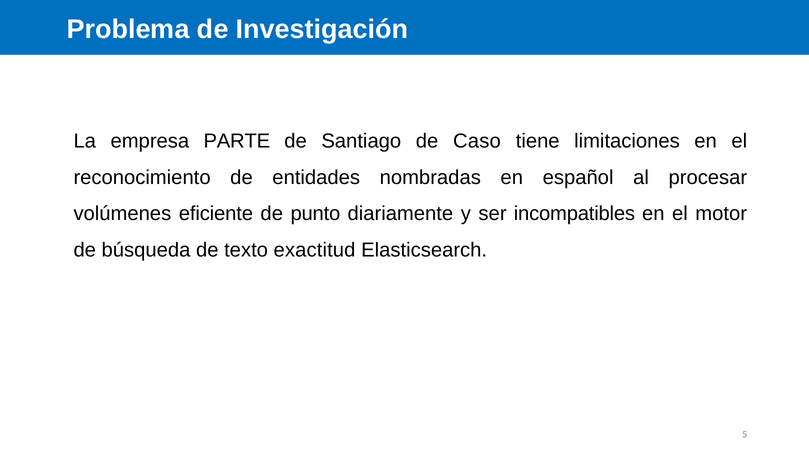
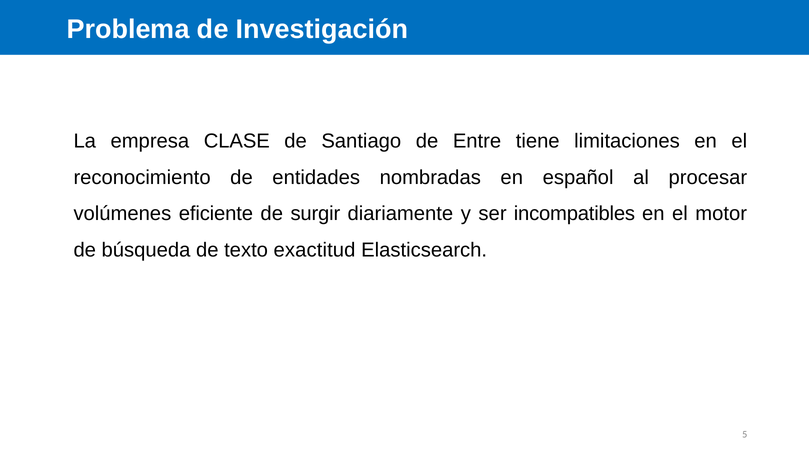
PARTE: PARTE -> CLASE
Caso: Caso -> Entre
punto: punto -> surgir
